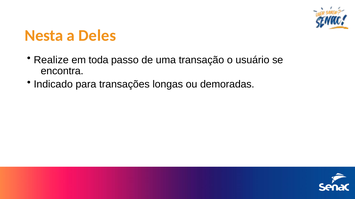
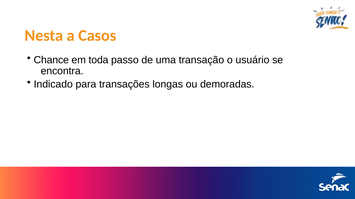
Deles: Deles -> Casos
Realize: Realize -> Chance
